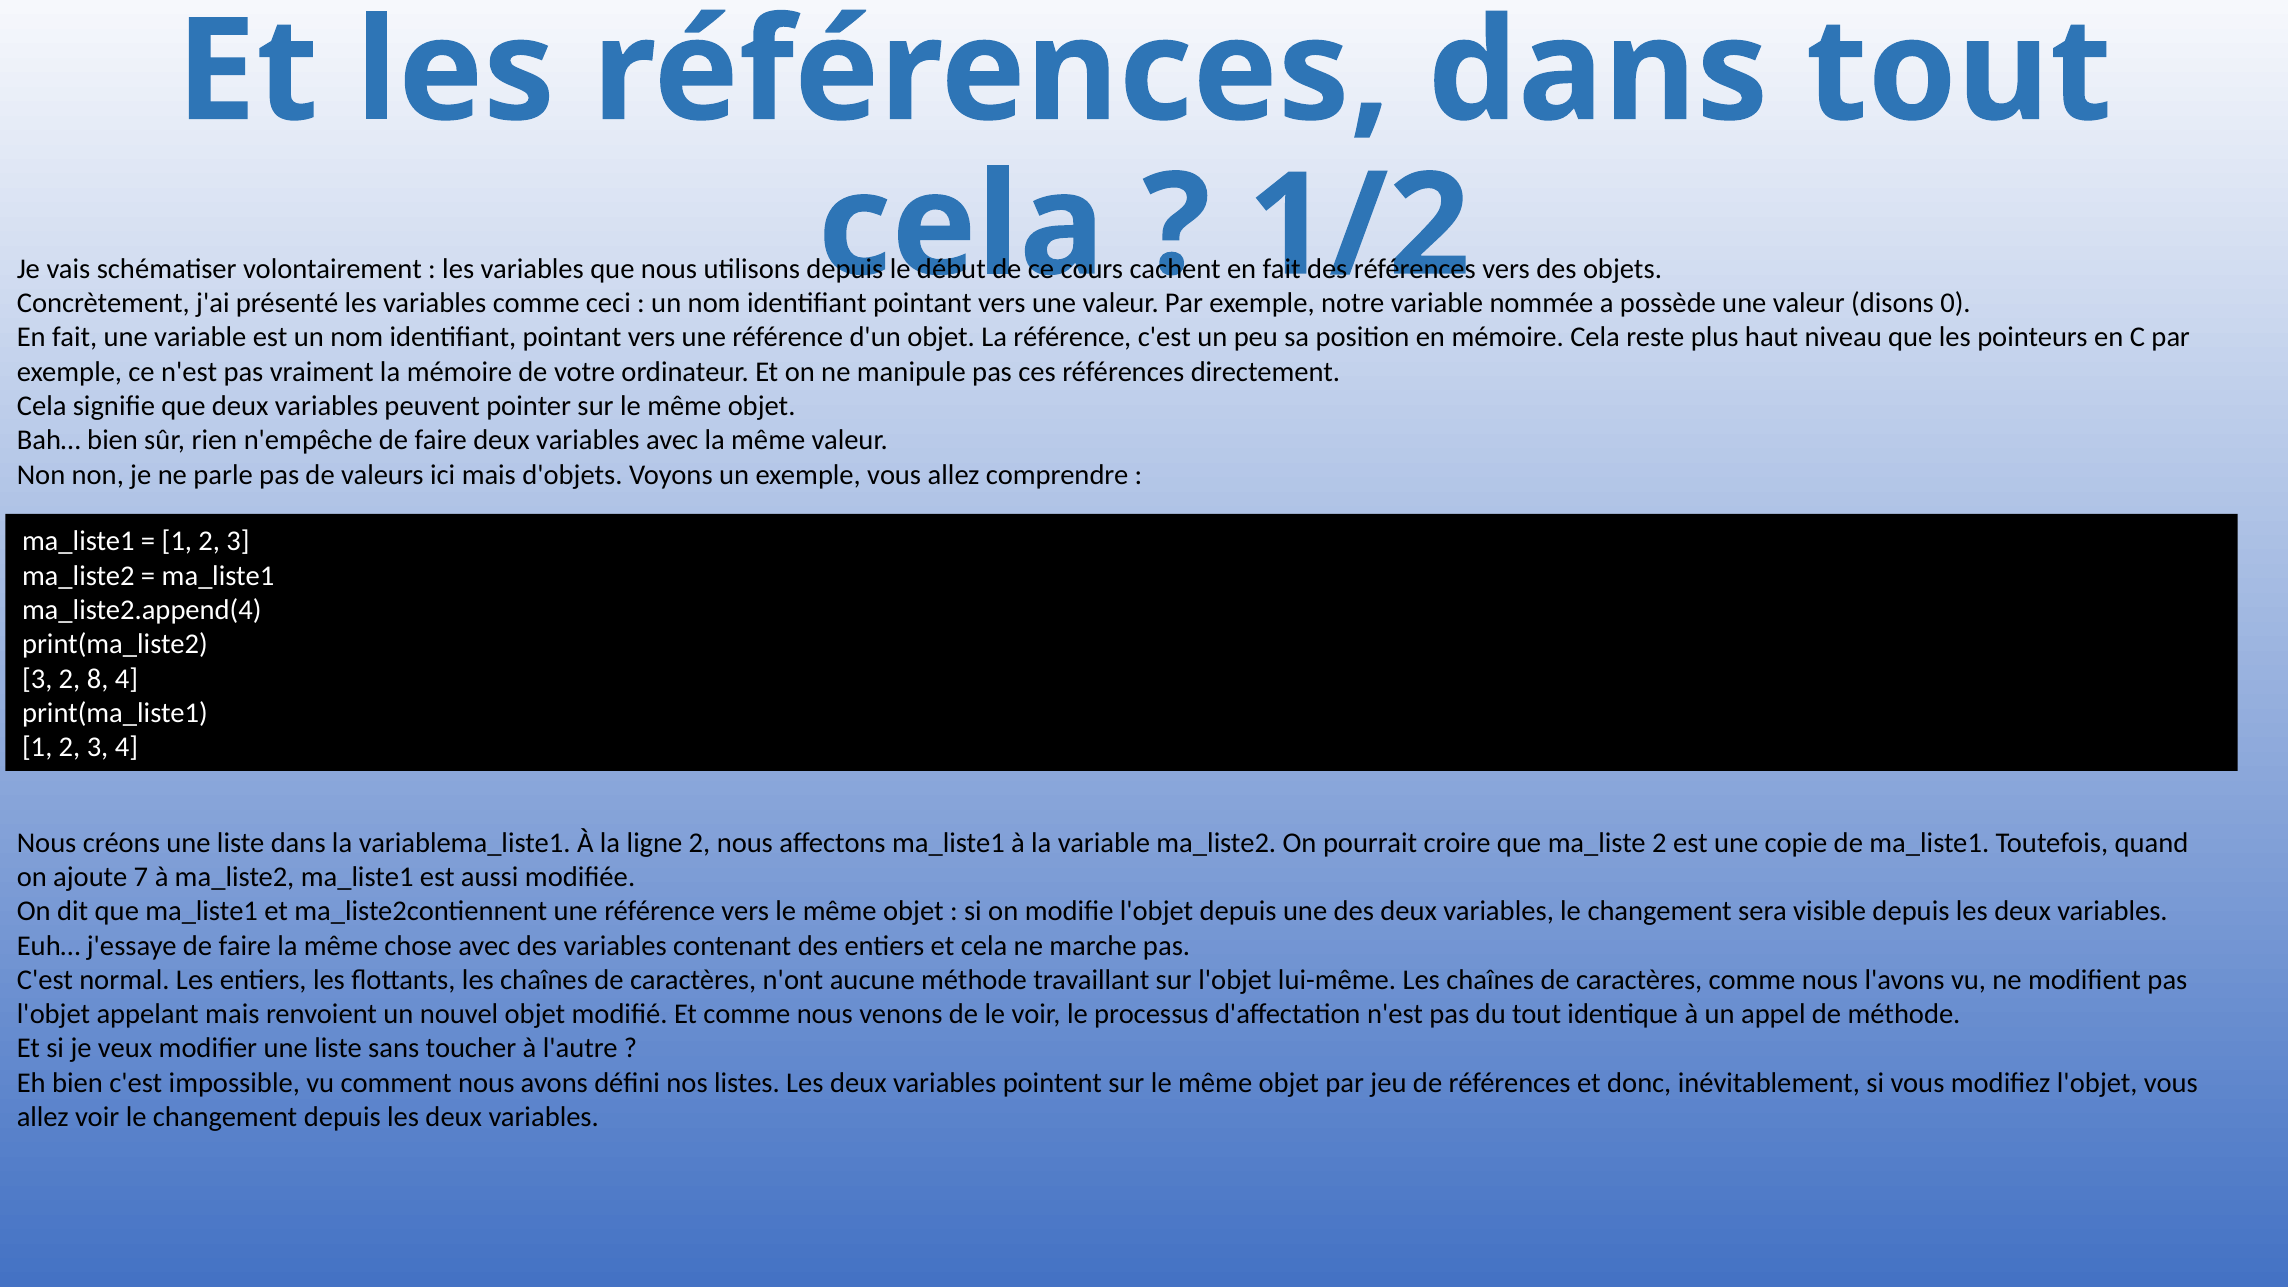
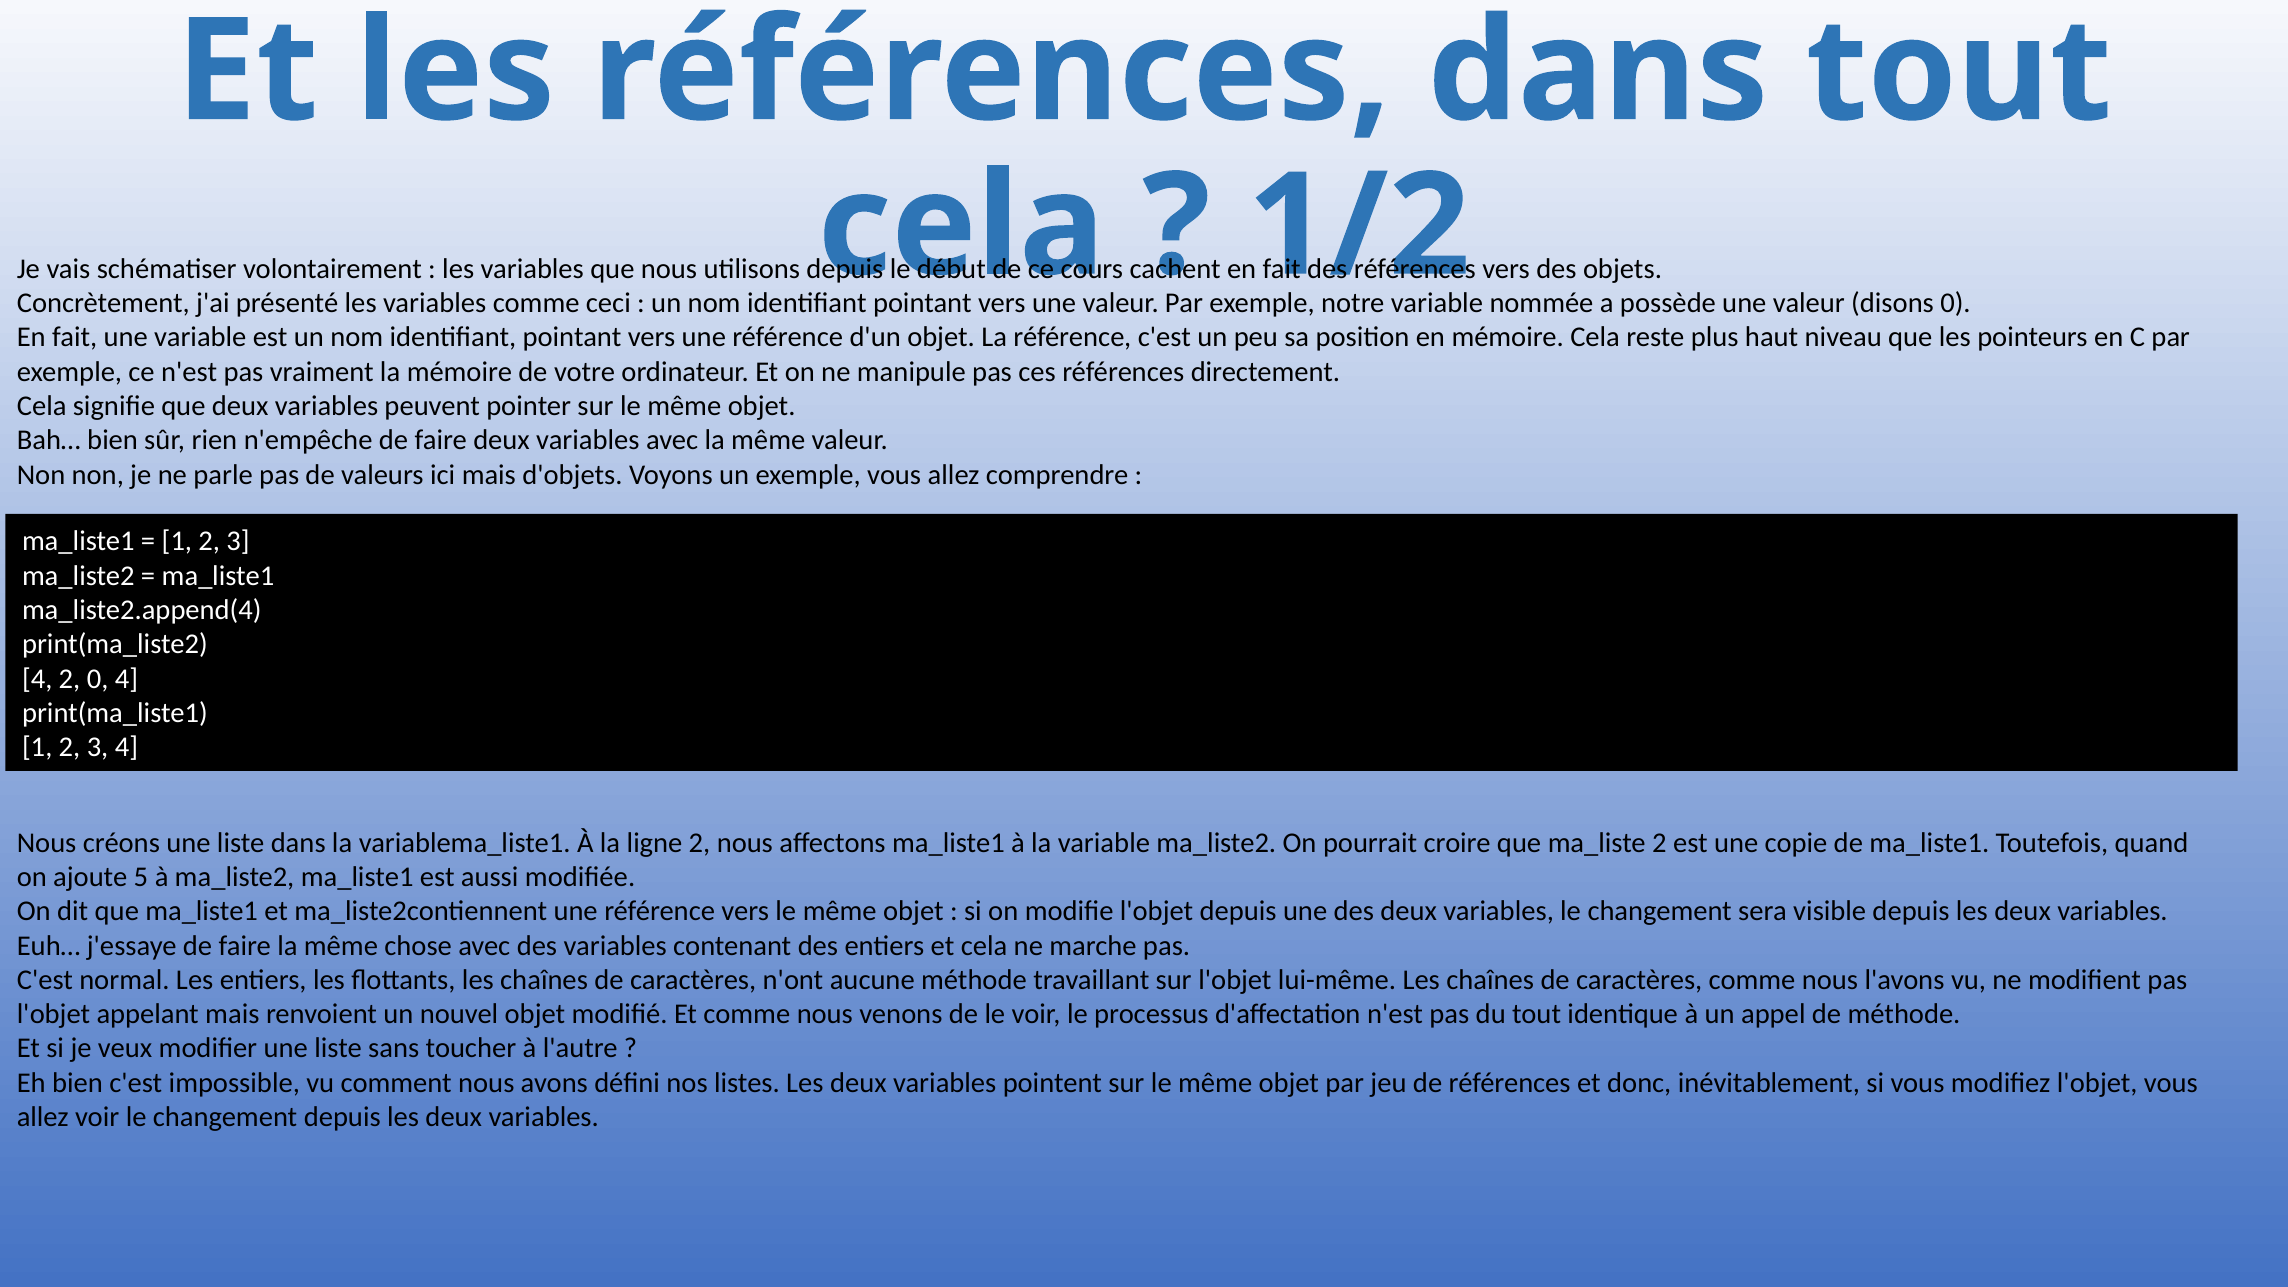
3 at (37, 679): 3 -> 4
2 8: 8 -> 0
7: 7 -> 5
